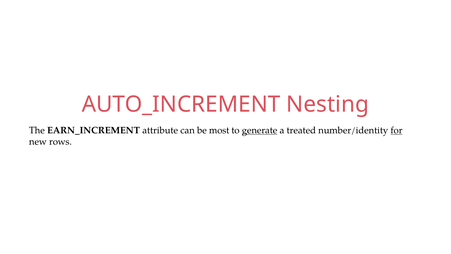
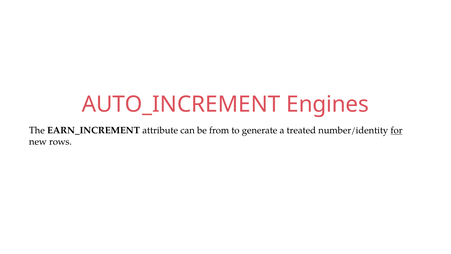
Nesting: Nesting -> Engines
most: most -> from
generate underline: present -> none
